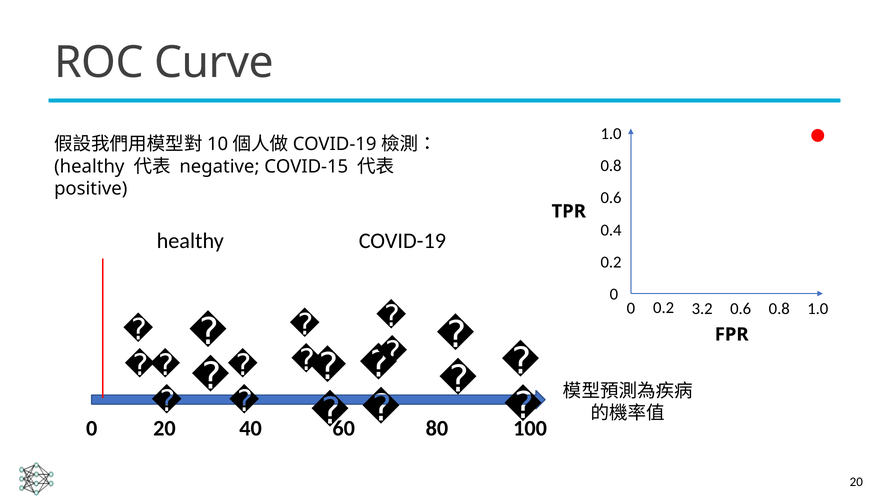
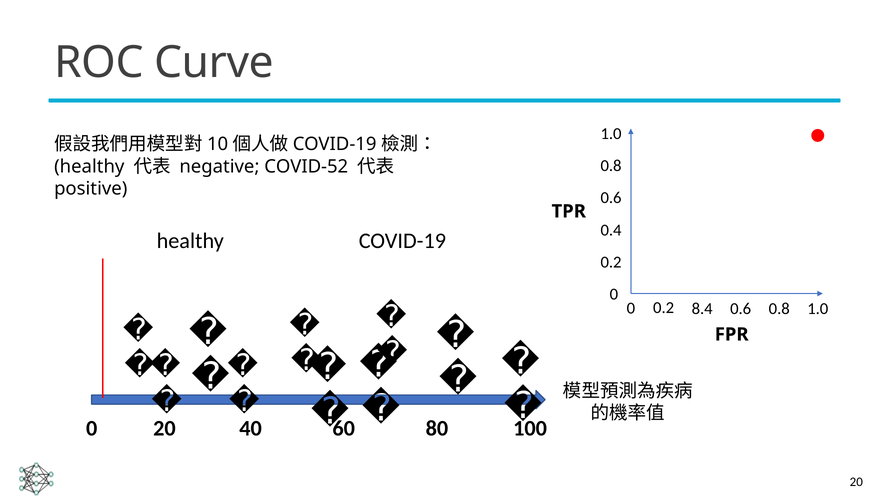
COVID-15: COVID-15 -> COVID-52
3.2: 3.2 -> 8.4
